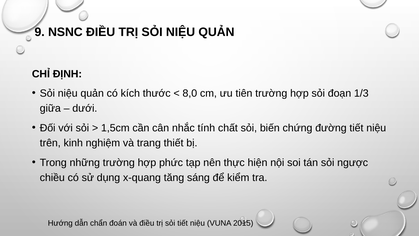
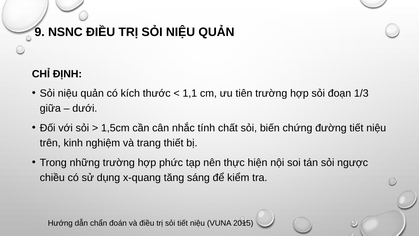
8,0: 8,0 -> 1,1
